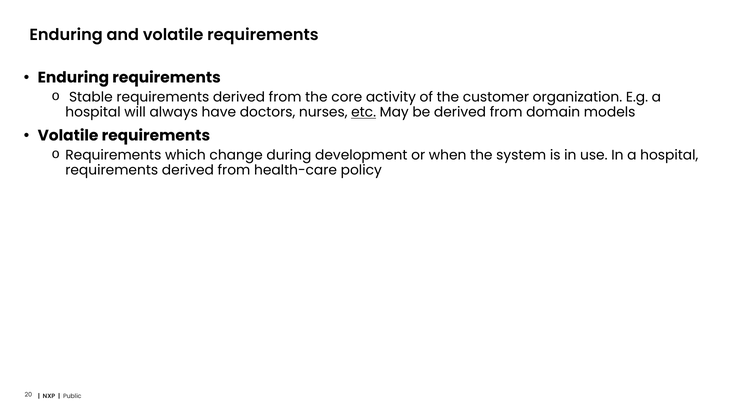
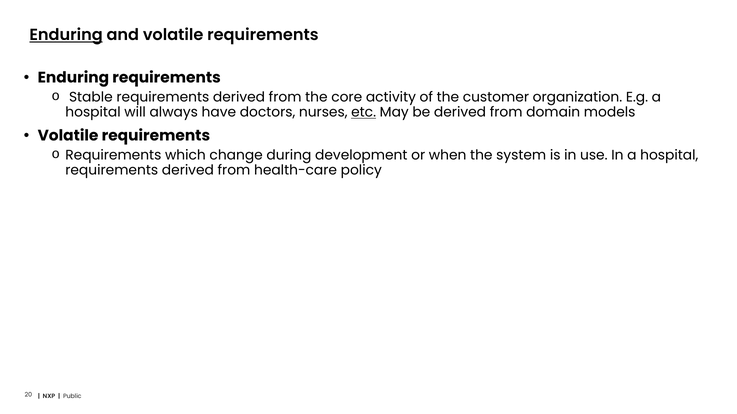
Enduring at (66, 35) underline: none -> present
